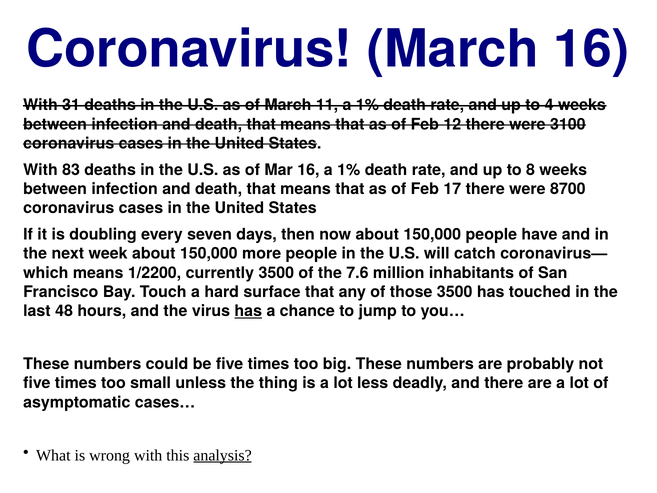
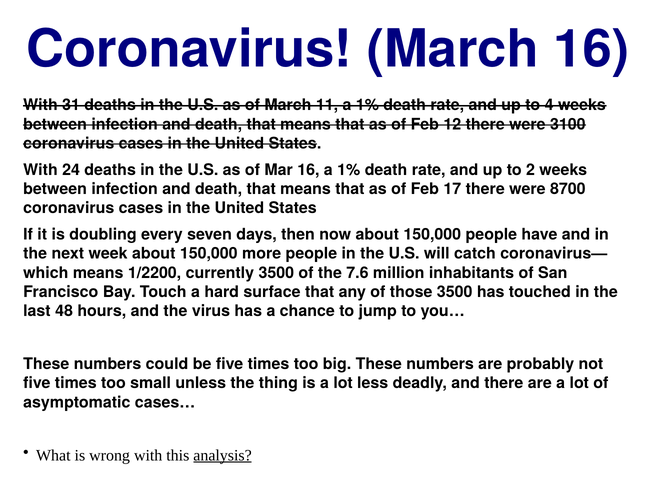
83: 83 -> 24
8: 8 -> 2
has at (248, 311) underline: present -> none
